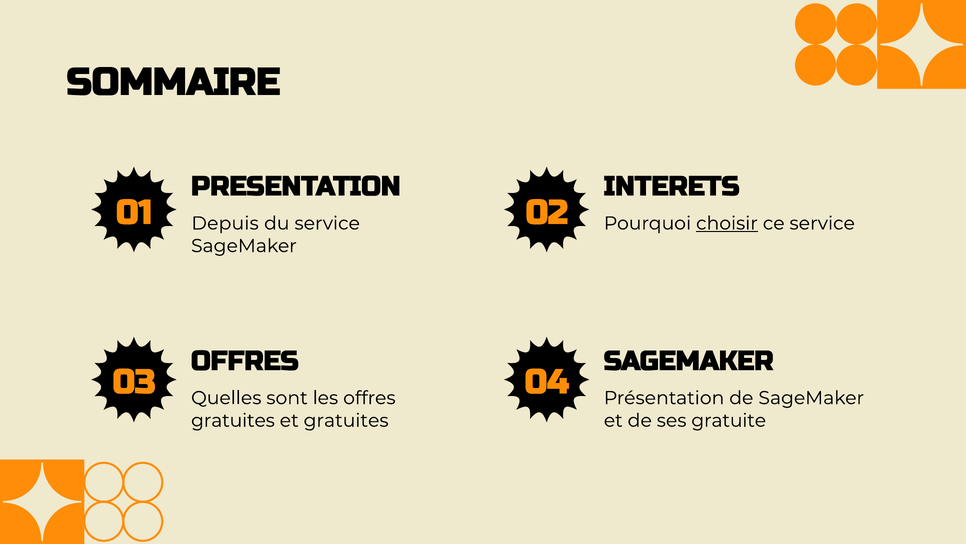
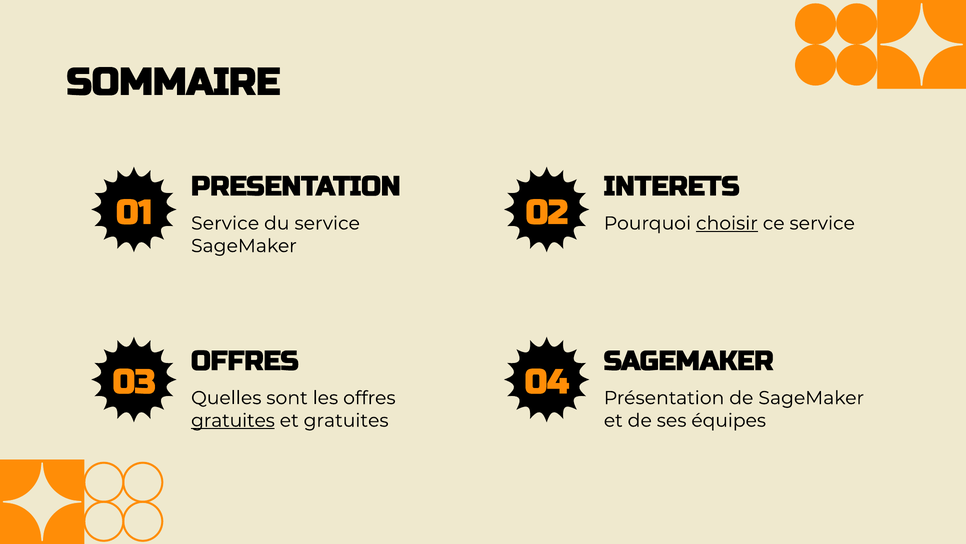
Depuis at (225, 223): Depuis -> Service
gratuites at (233, 420) underline: none -> present
gratuite: gratuite -> équipes
